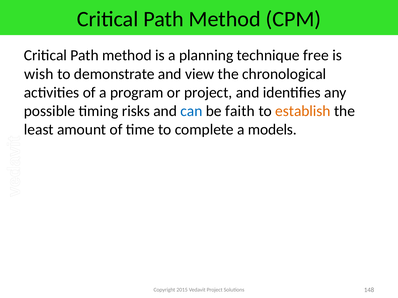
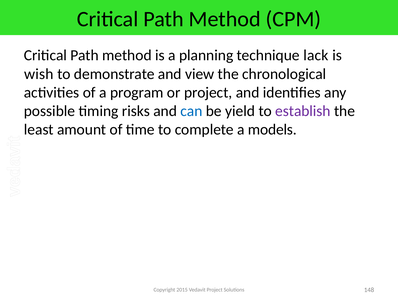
free: free -> lack
faith: faith -> yield
establish colour: orange -> purple
